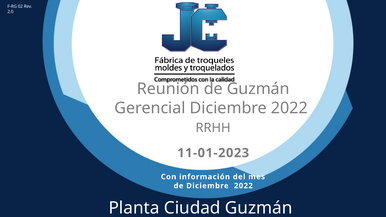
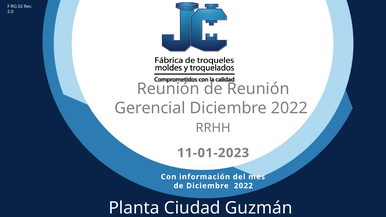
de Guzmán: Guzmán -> Reunión
